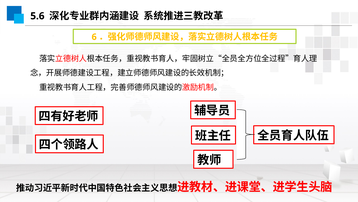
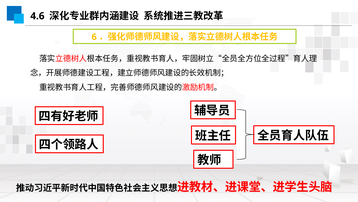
5.6: 5.6 -> 4.6
